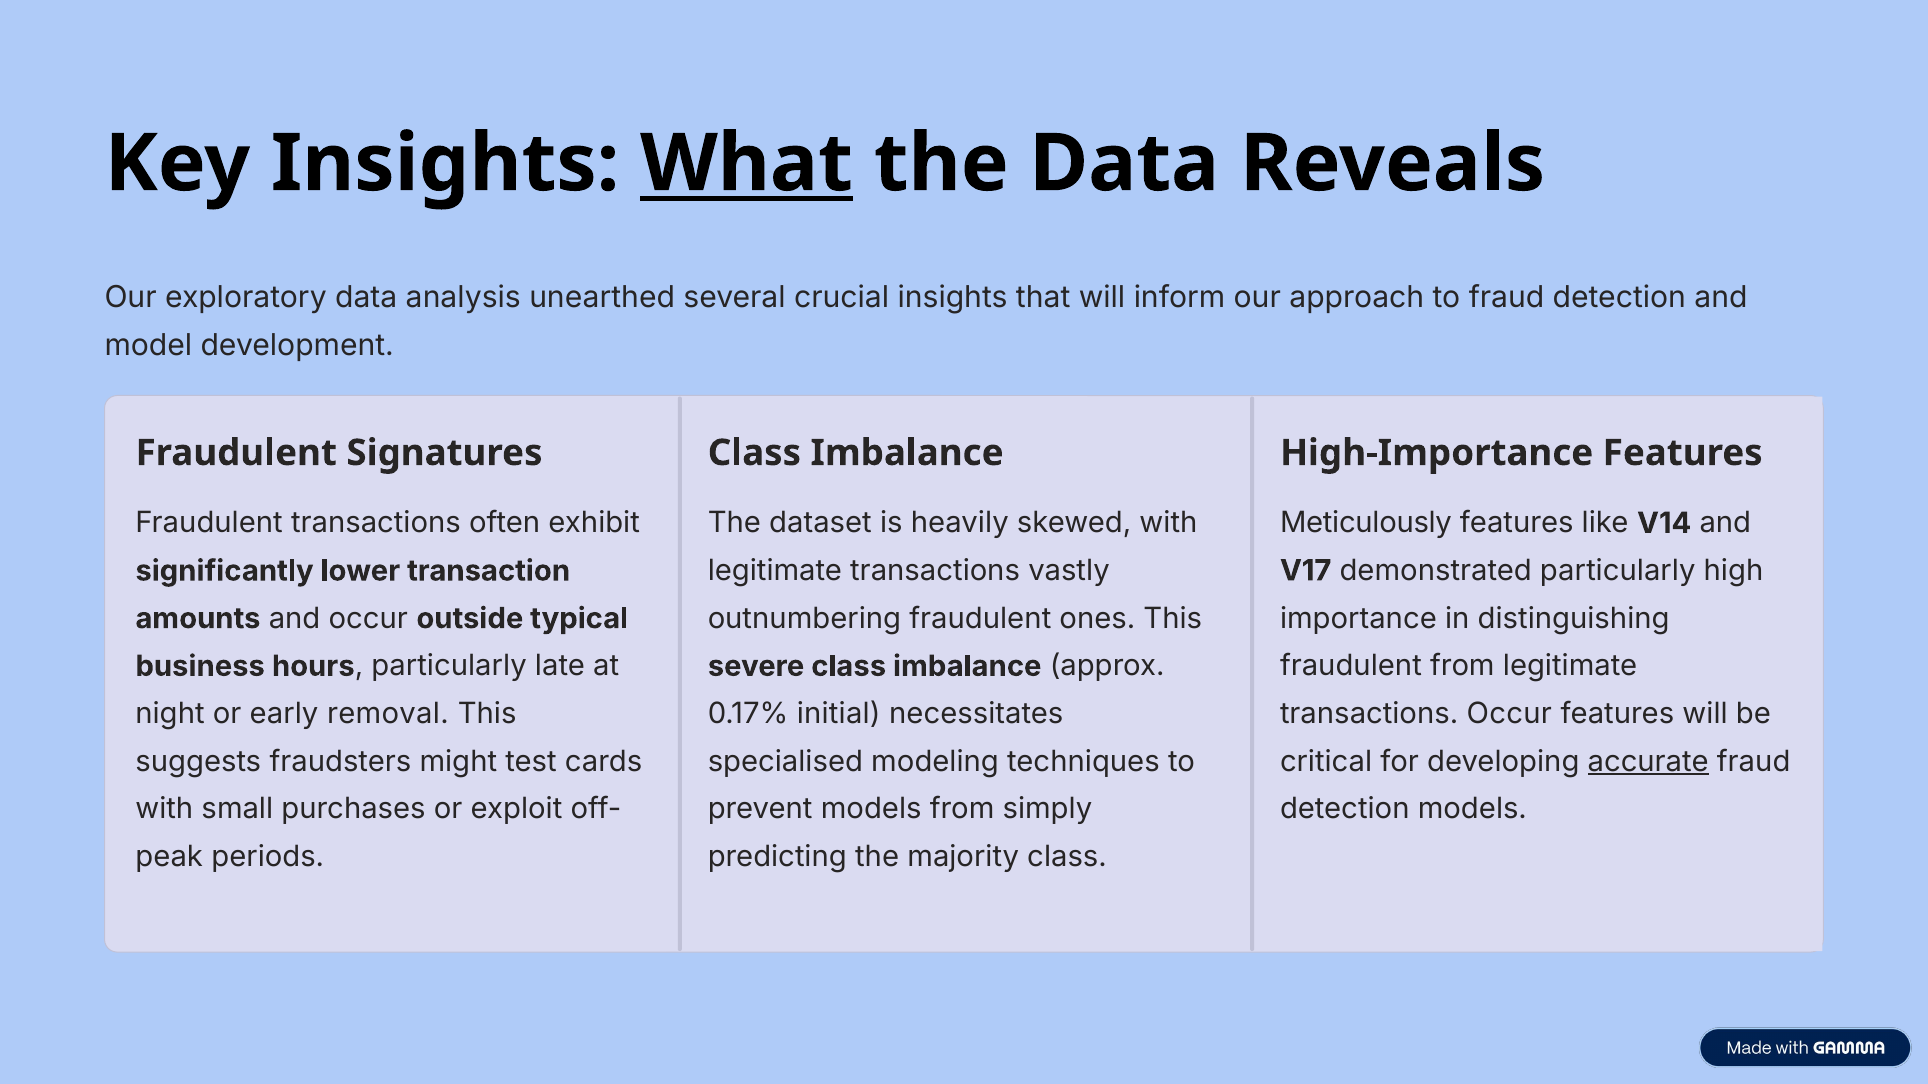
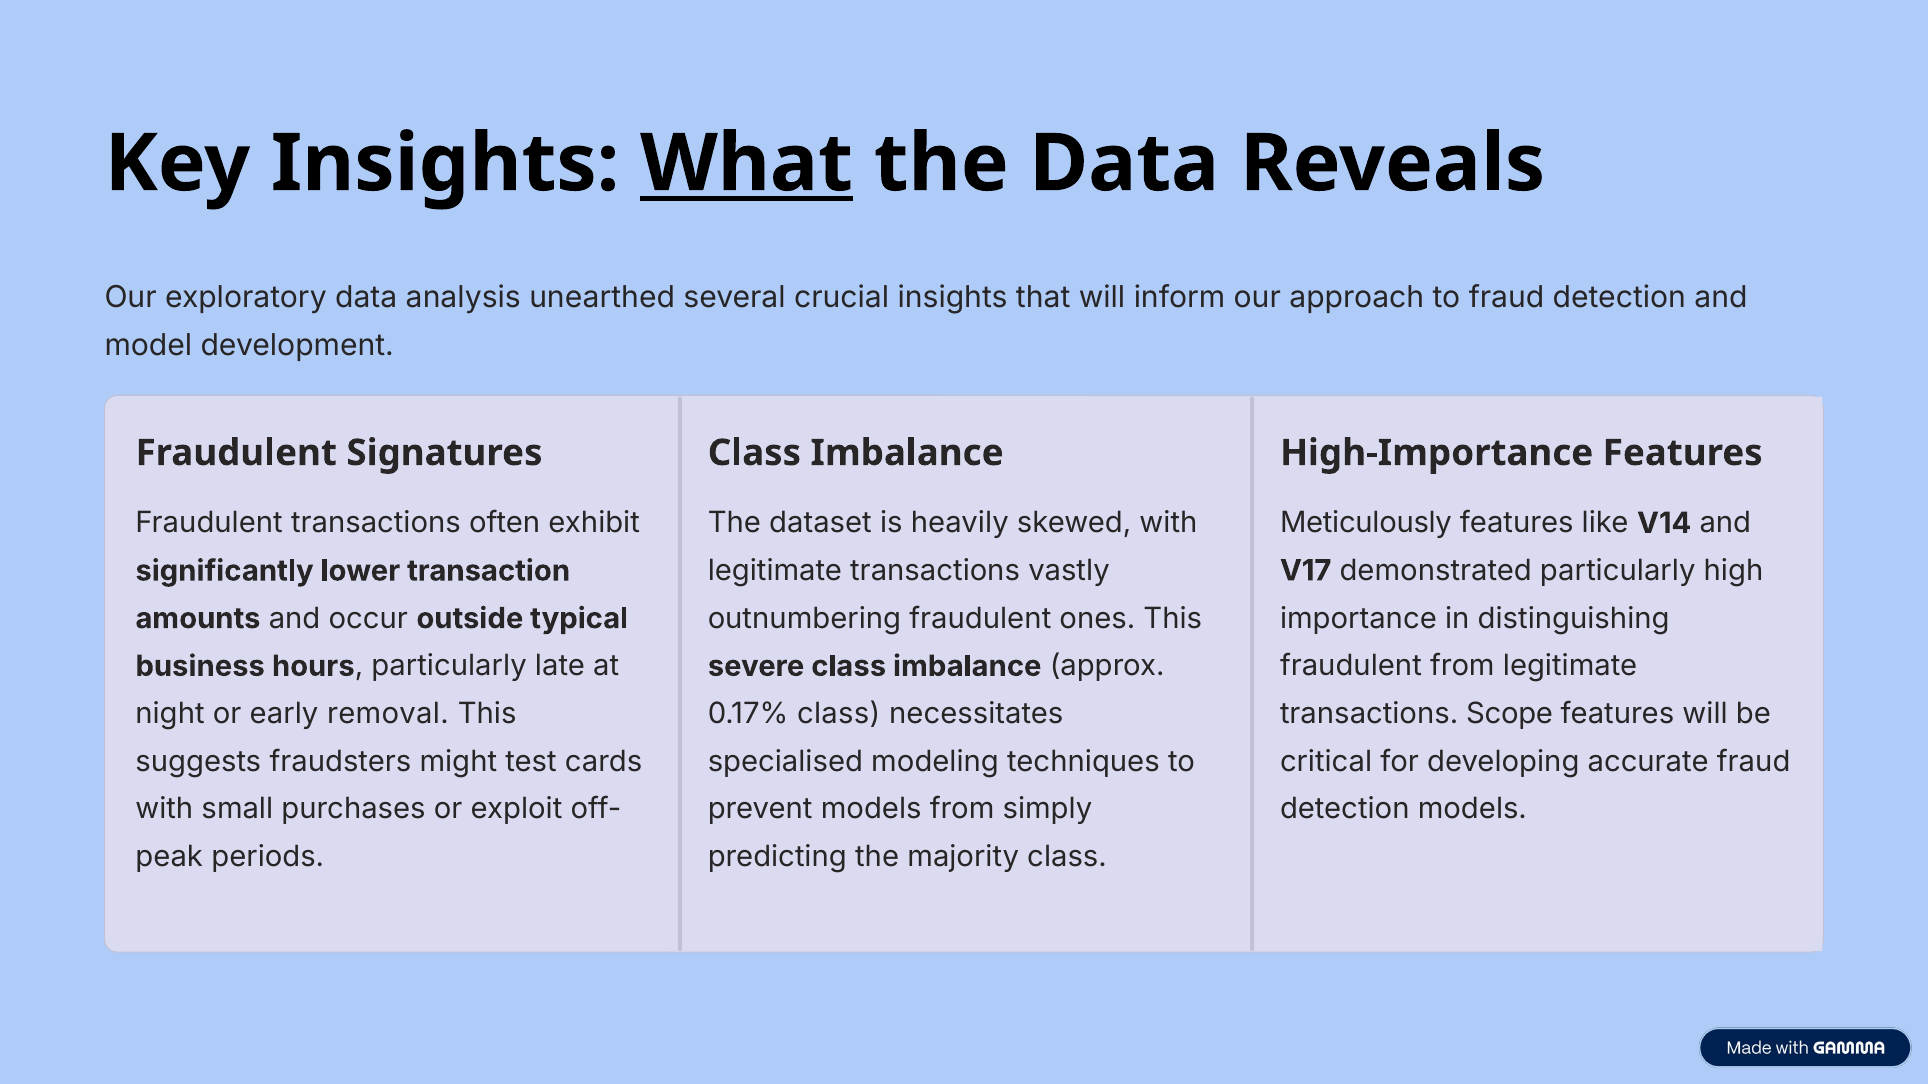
0.17% initial: initial -> class
transactions Occur: Occur -> Scope
accurate underline: present -> none
